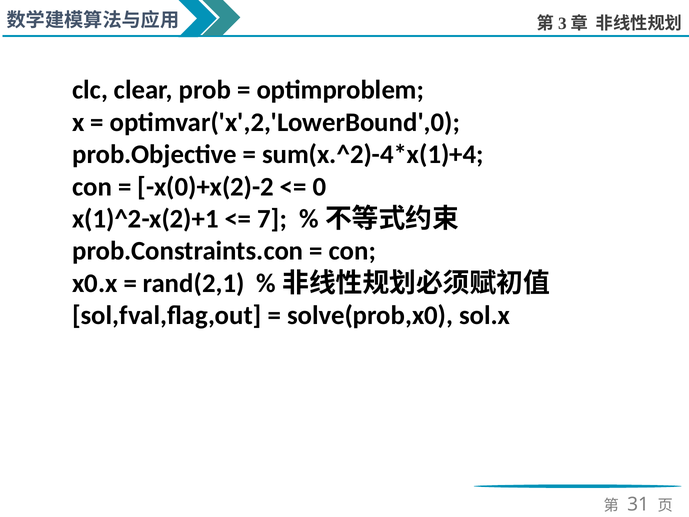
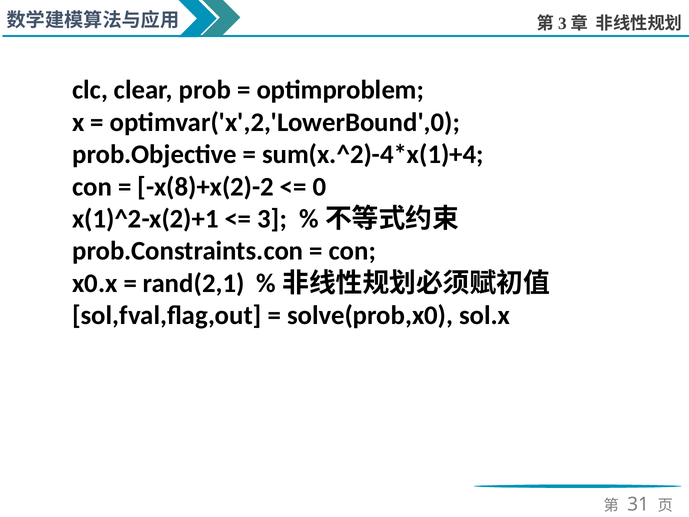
x(0)+x(2)-2: x(0)+x(2)-2 -> x(8)+x(2)-2
7: 7 -> 3
